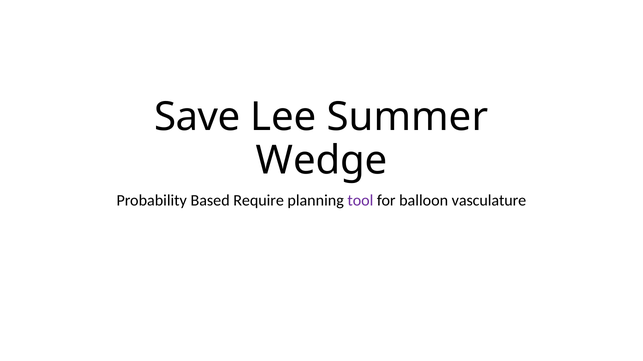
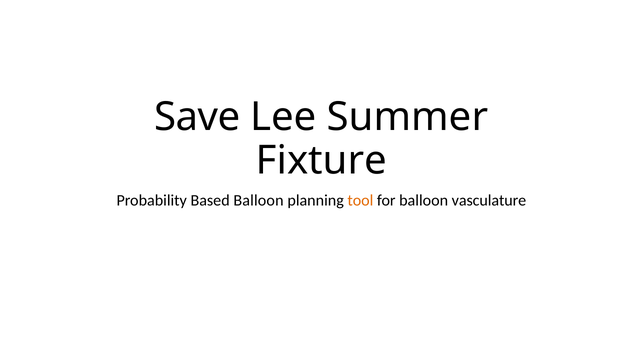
Wedge: Wedge -> Fixture
Based Require: Require -> Balloon
tool colour: purple -> orange
